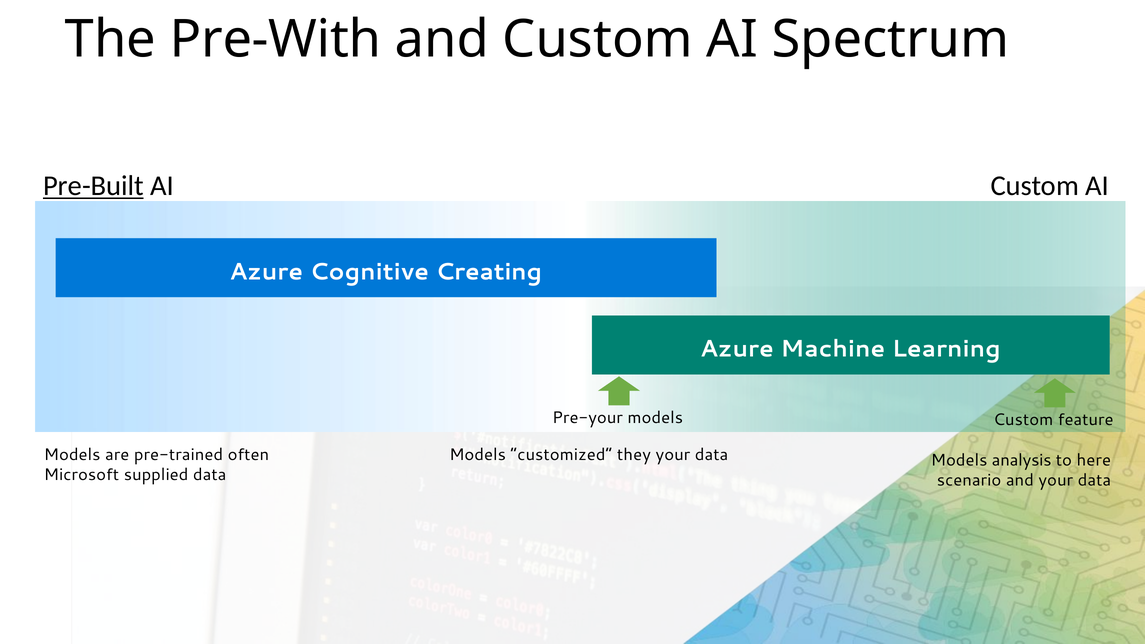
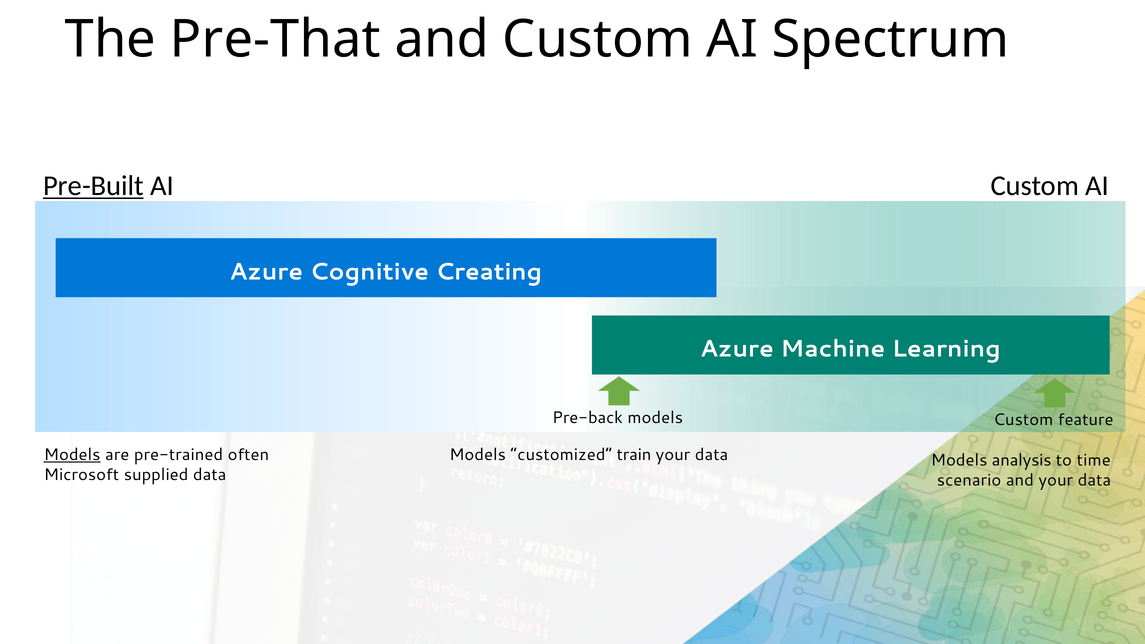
Pre-With: Pre-With -> Pre-That
Pre-your: Pre-your -> Pre-back
Models at (72, 455) underline: none -> present
they: they -> train
here: here -> time
